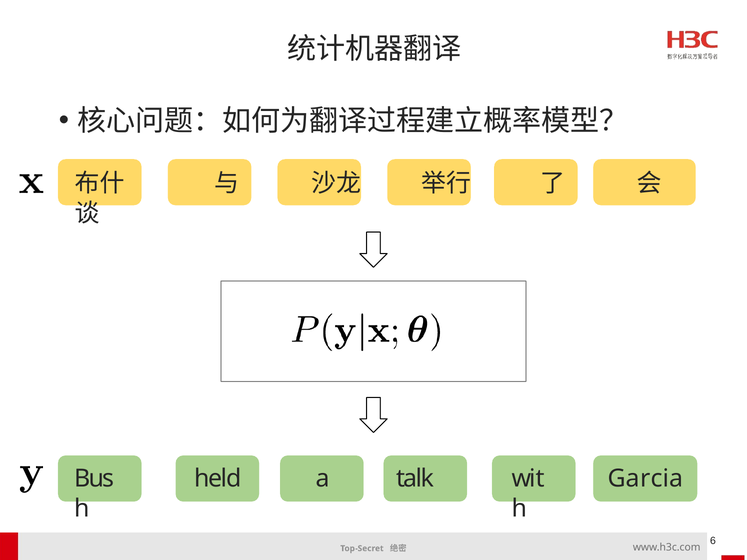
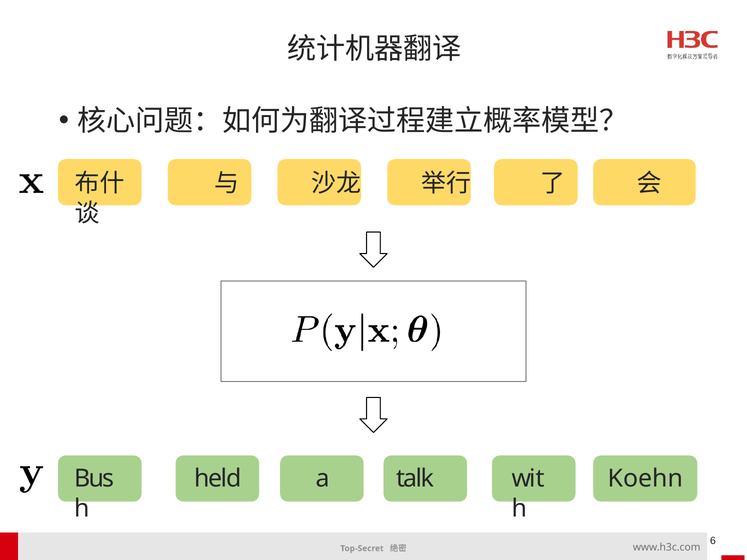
Garcia: Garcia -> Koehn
